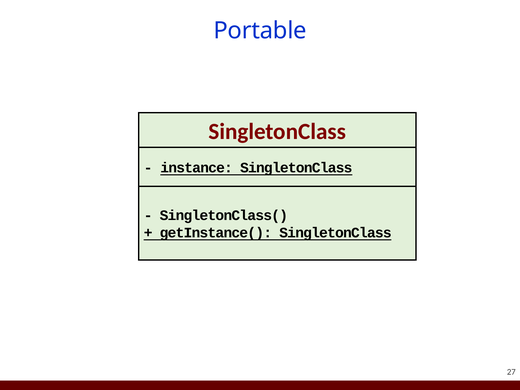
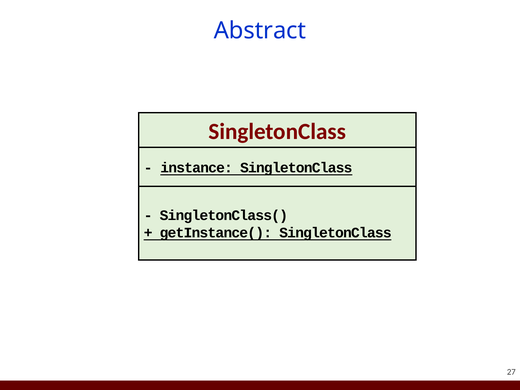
Portable: Portable -> Abstract
